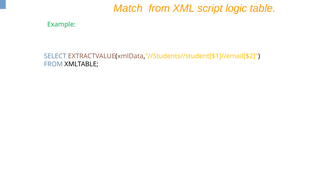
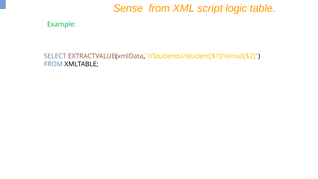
Match: Match -> Sense
